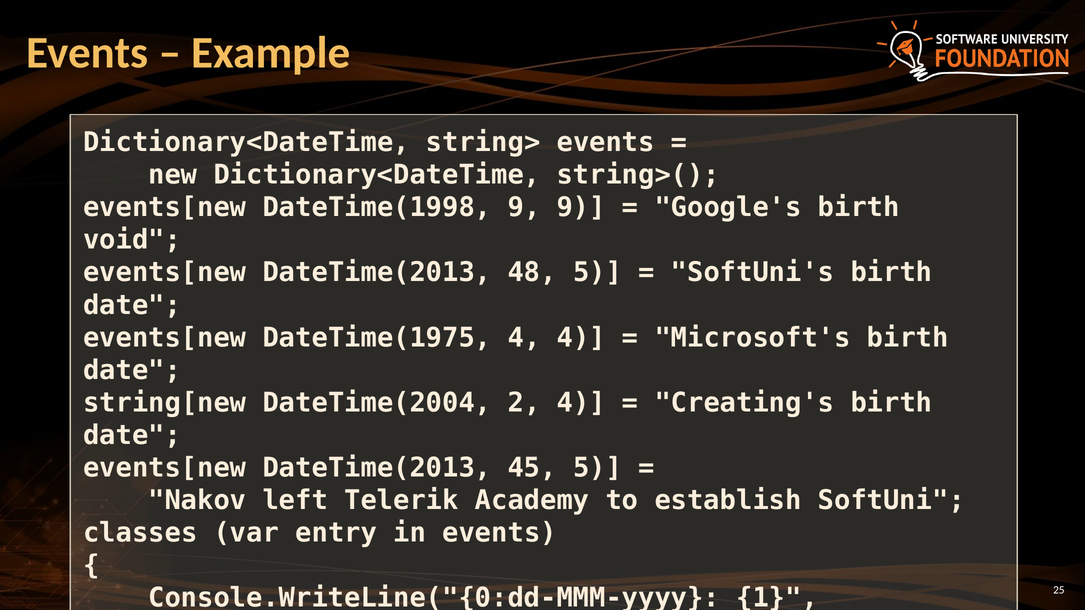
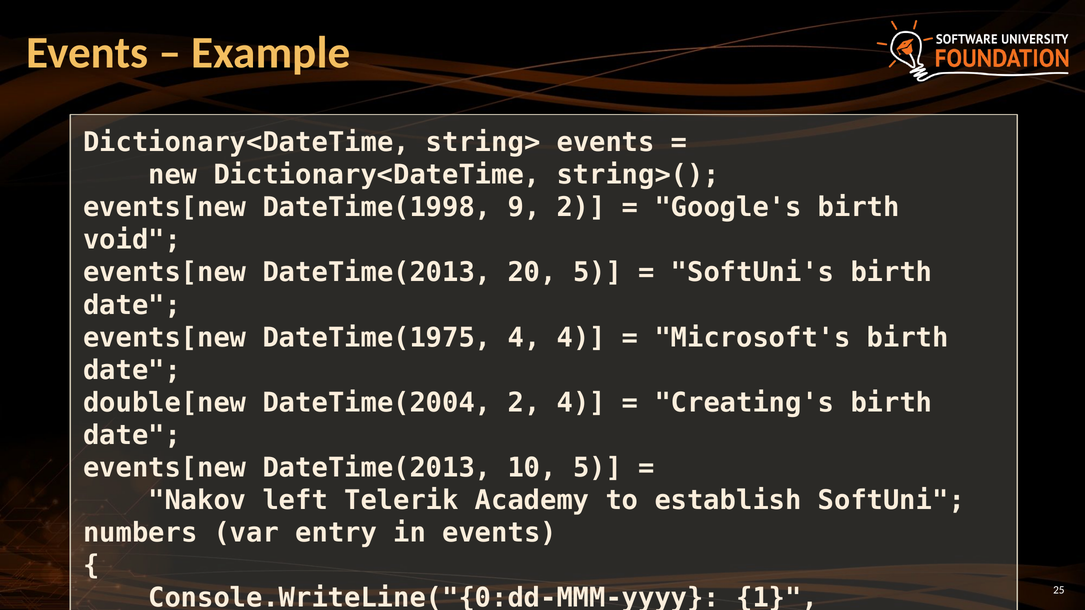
9 9: 9 -> 2
48: 48 -> 20
string[new: string[new -> double[new
45: 45 -> 10
classes: classes -> numbers
